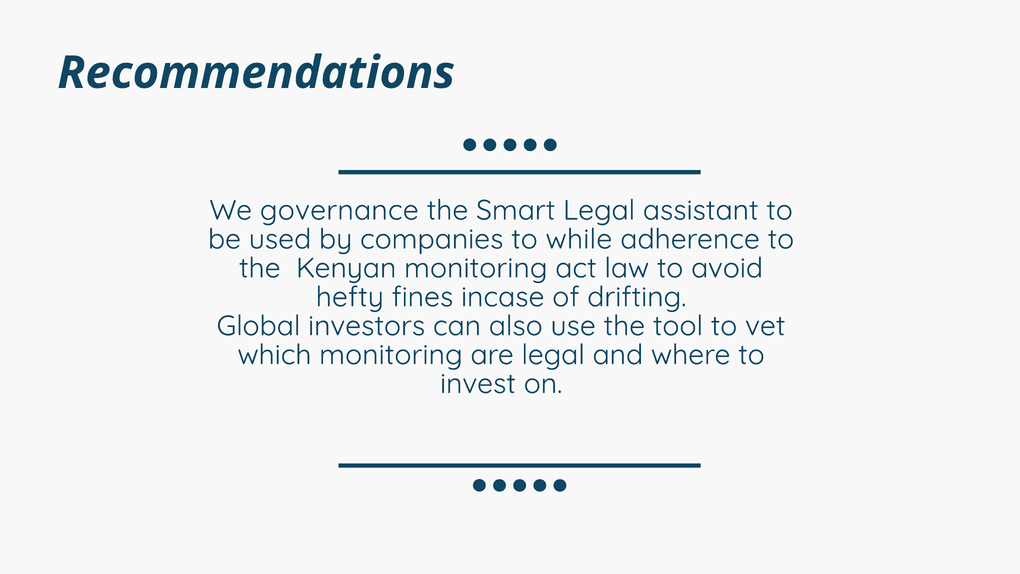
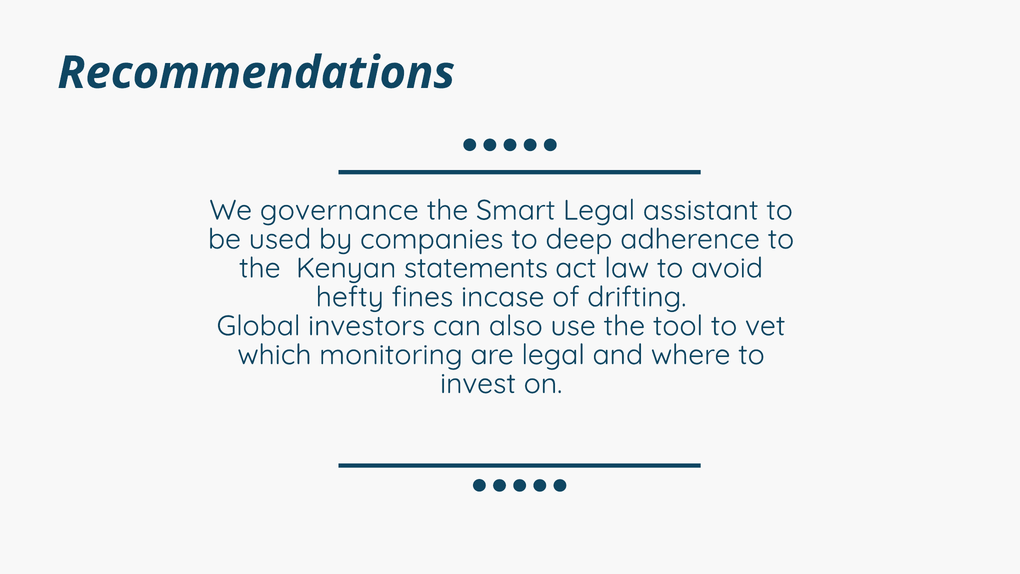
while: while -> deep
Kenyan monitoring: monitoring -> statements
